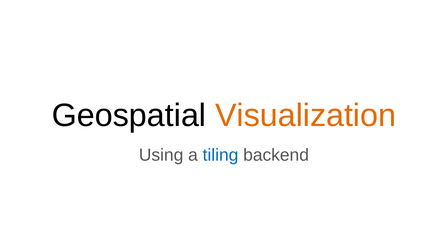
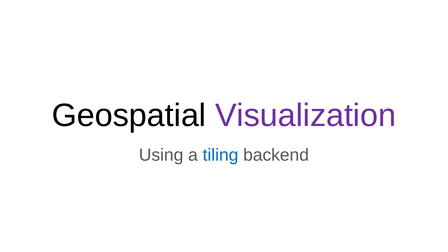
Visualization colour: orange -> purple
